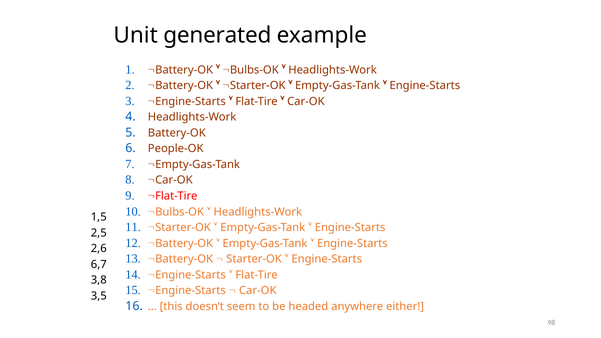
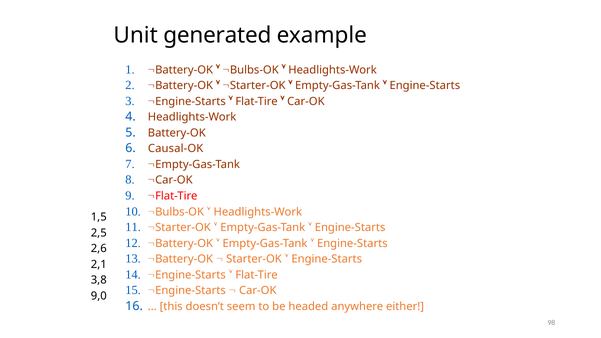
People-OK: People-OK -> Causal-OK
6,7: 6,7 -> 2,1
3,5: 3,5 -> 9,0
